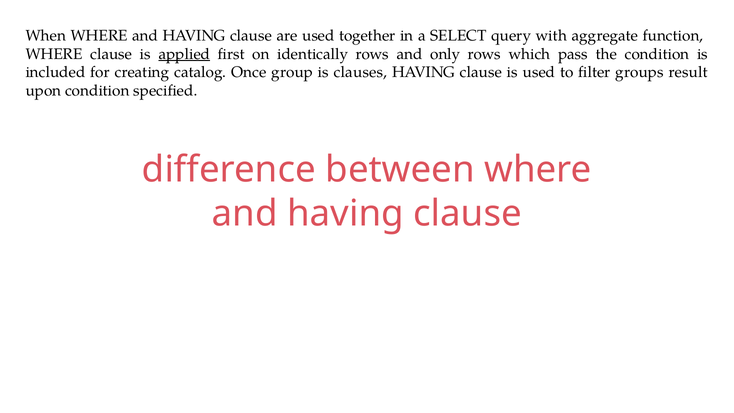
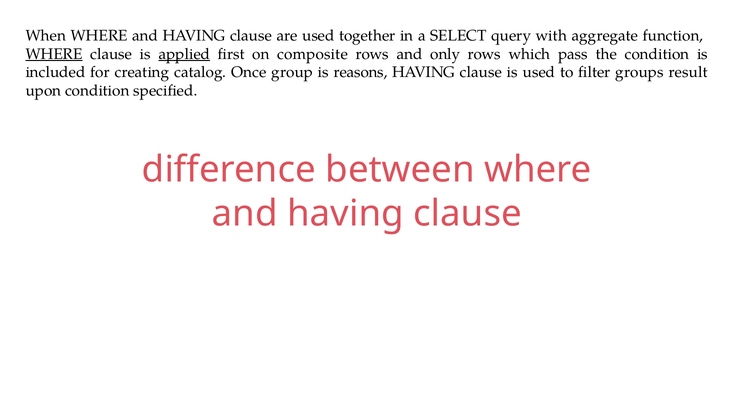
WHERE at (54, 54) underline: none -> present
identically: identically -> composite
clauses: clauses -> reasons
